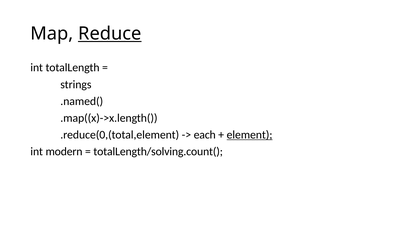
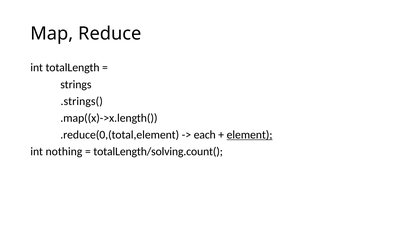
Reduce underline: present -> none
.named(: .named( -> .strings(
modern: modern -> nothing
